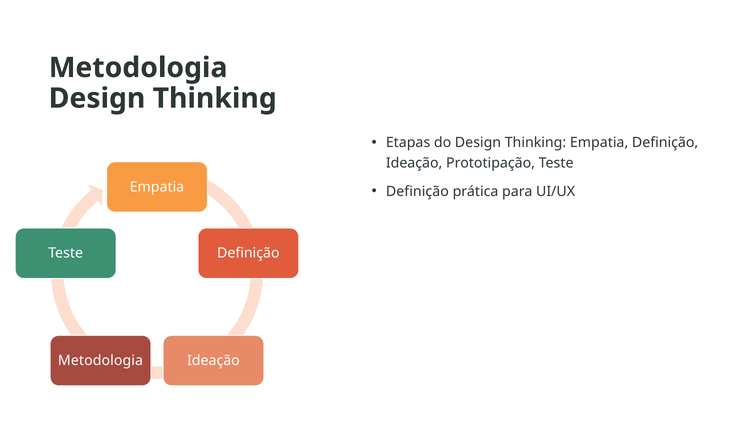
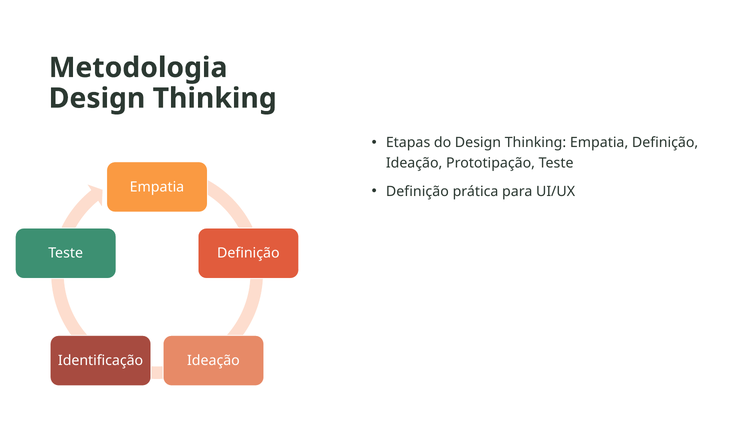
Metodologia at (101, 361): Metodologia -> Identificação
